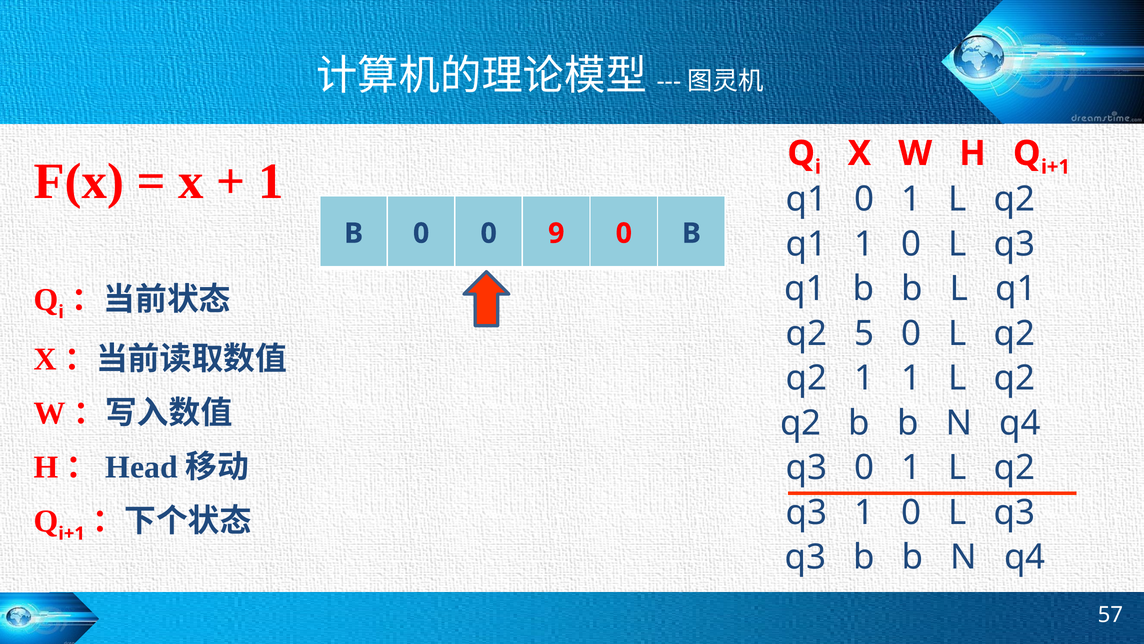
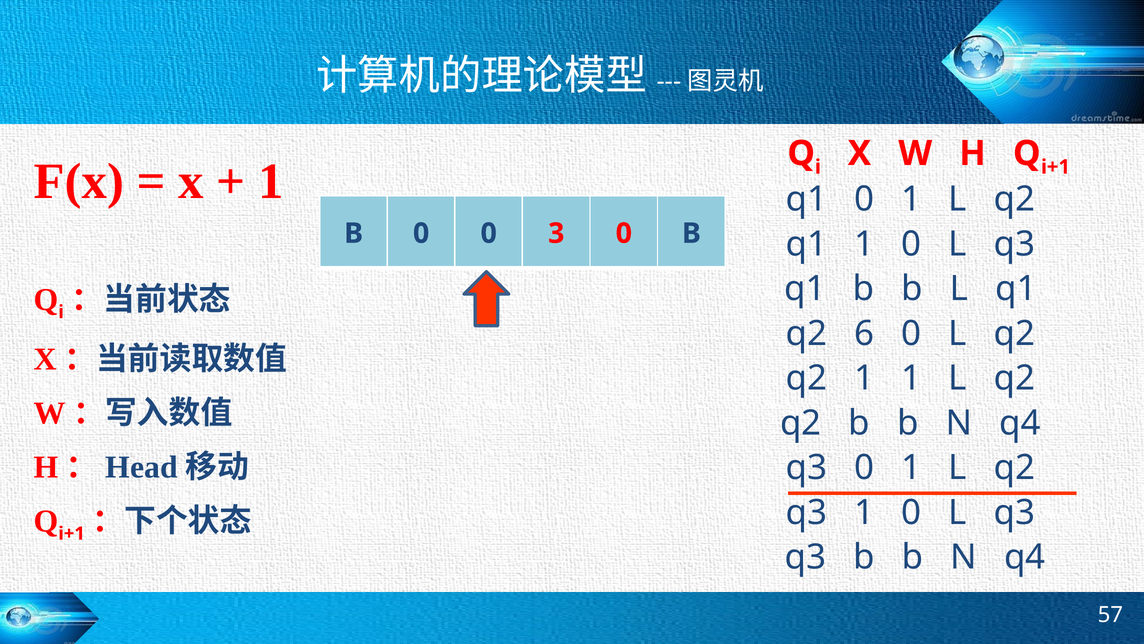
9: 9 -> 3
5: 5 -> 6
